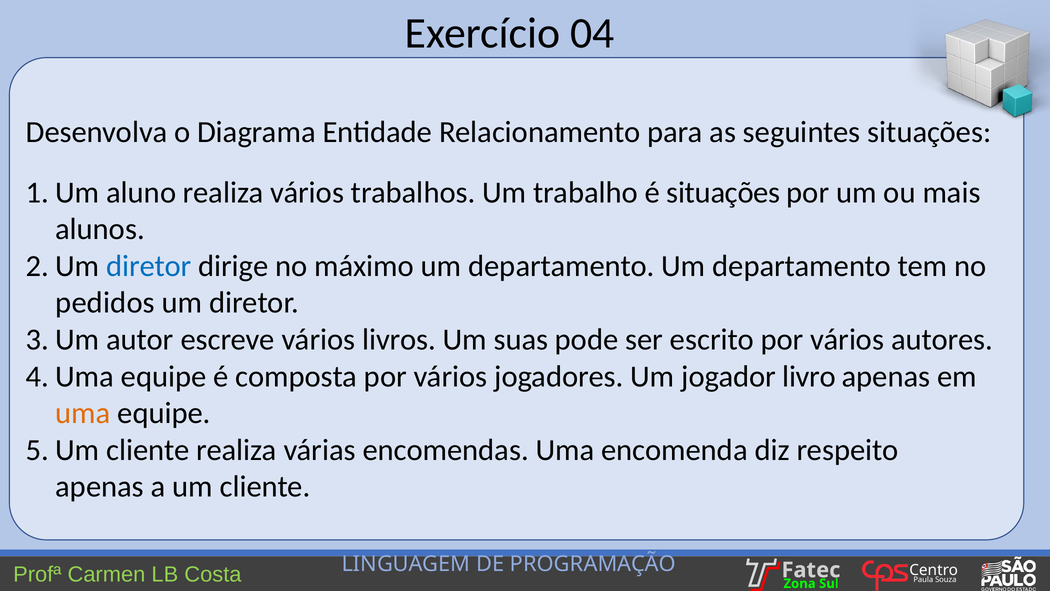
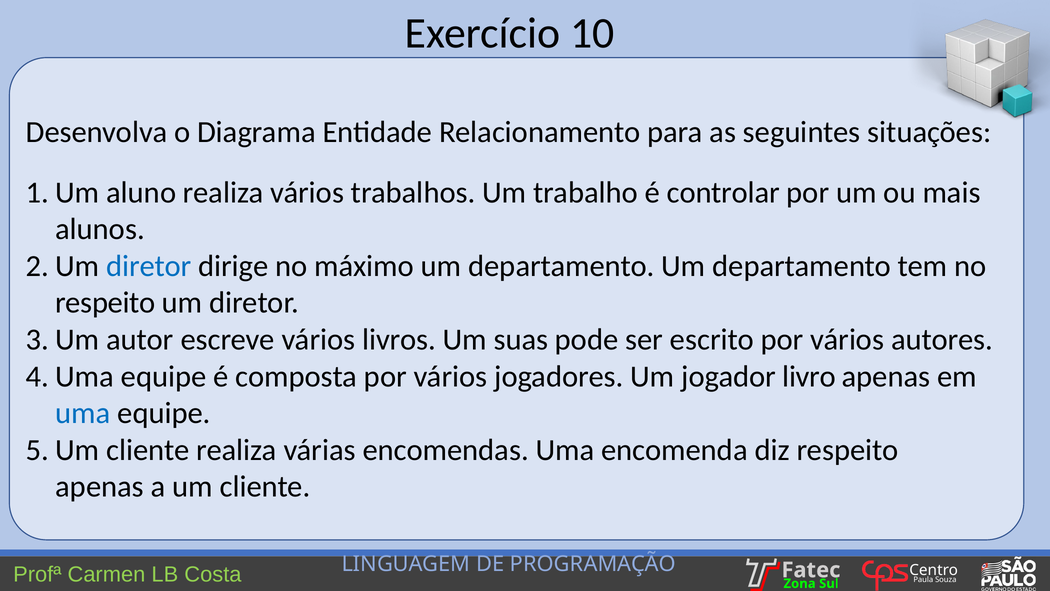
04: 04 -> 10
é situações: situações -> controlar
pedidos at (105, 303): pedidos -> respeito
uma at (83, 413) colour: orange -> blue
